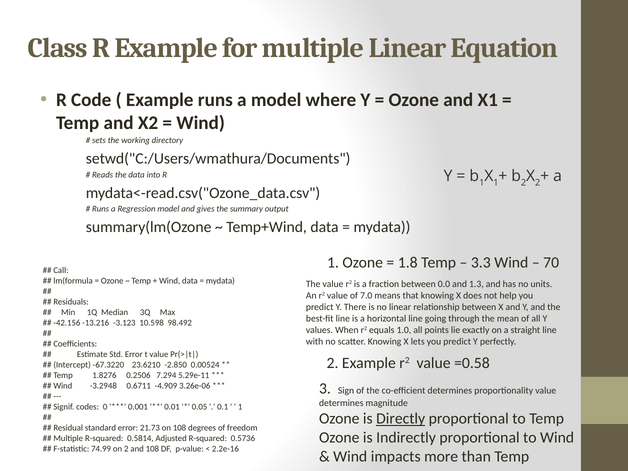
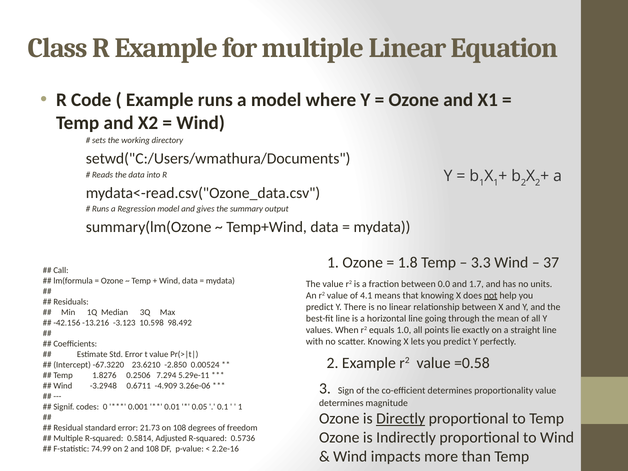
70: 70 -> 37
1.3: 1.3 -> 1.7
7.0: 7.0 -> 4.1
not underline: none -> present
